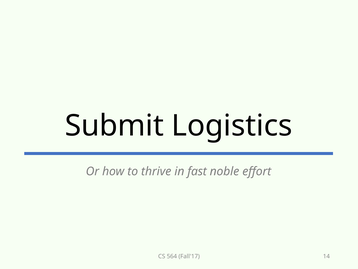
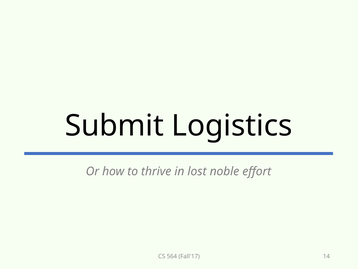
fast: fast -> lost
